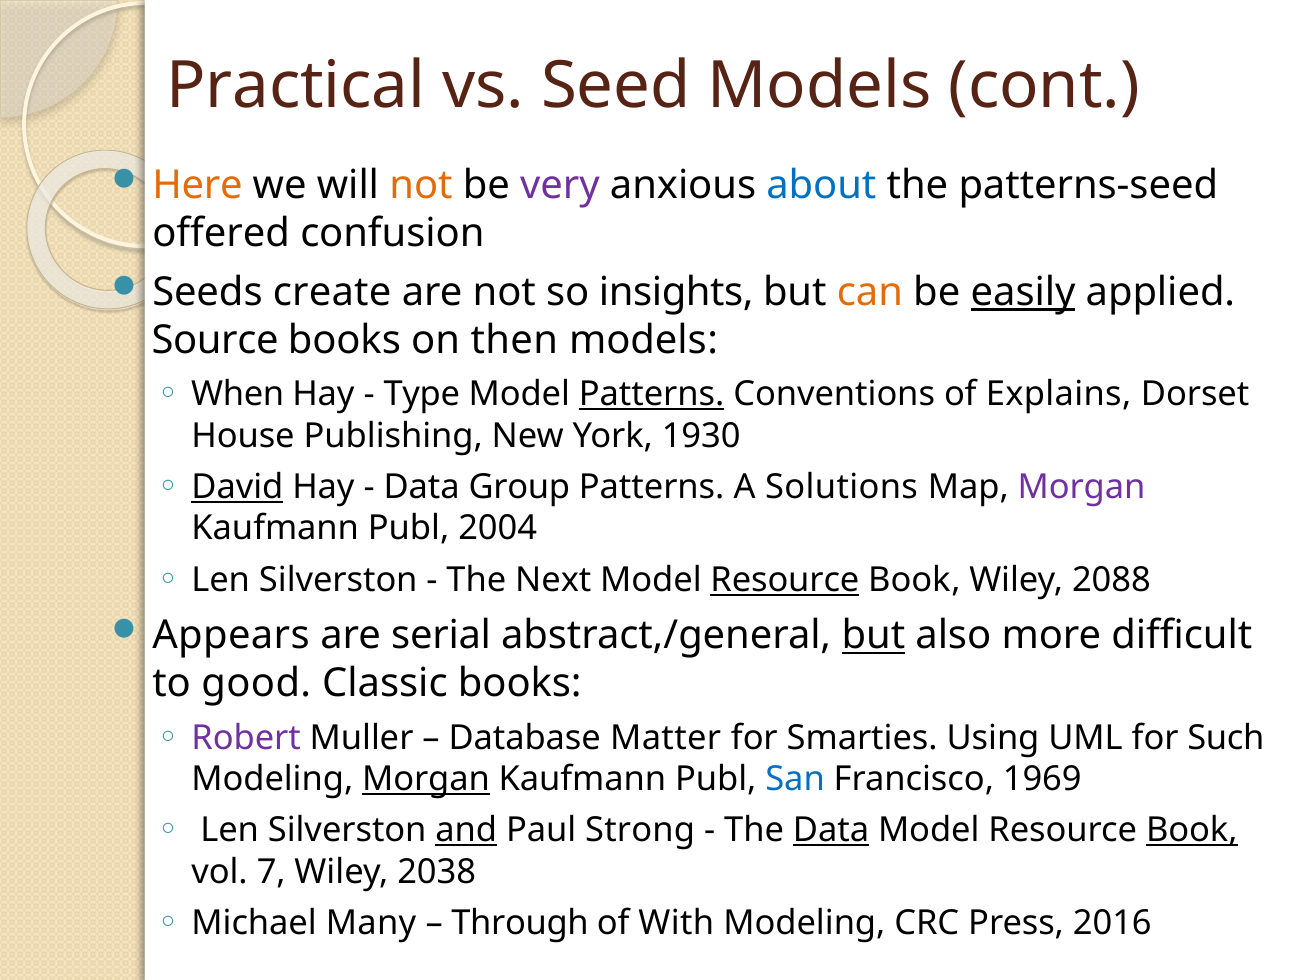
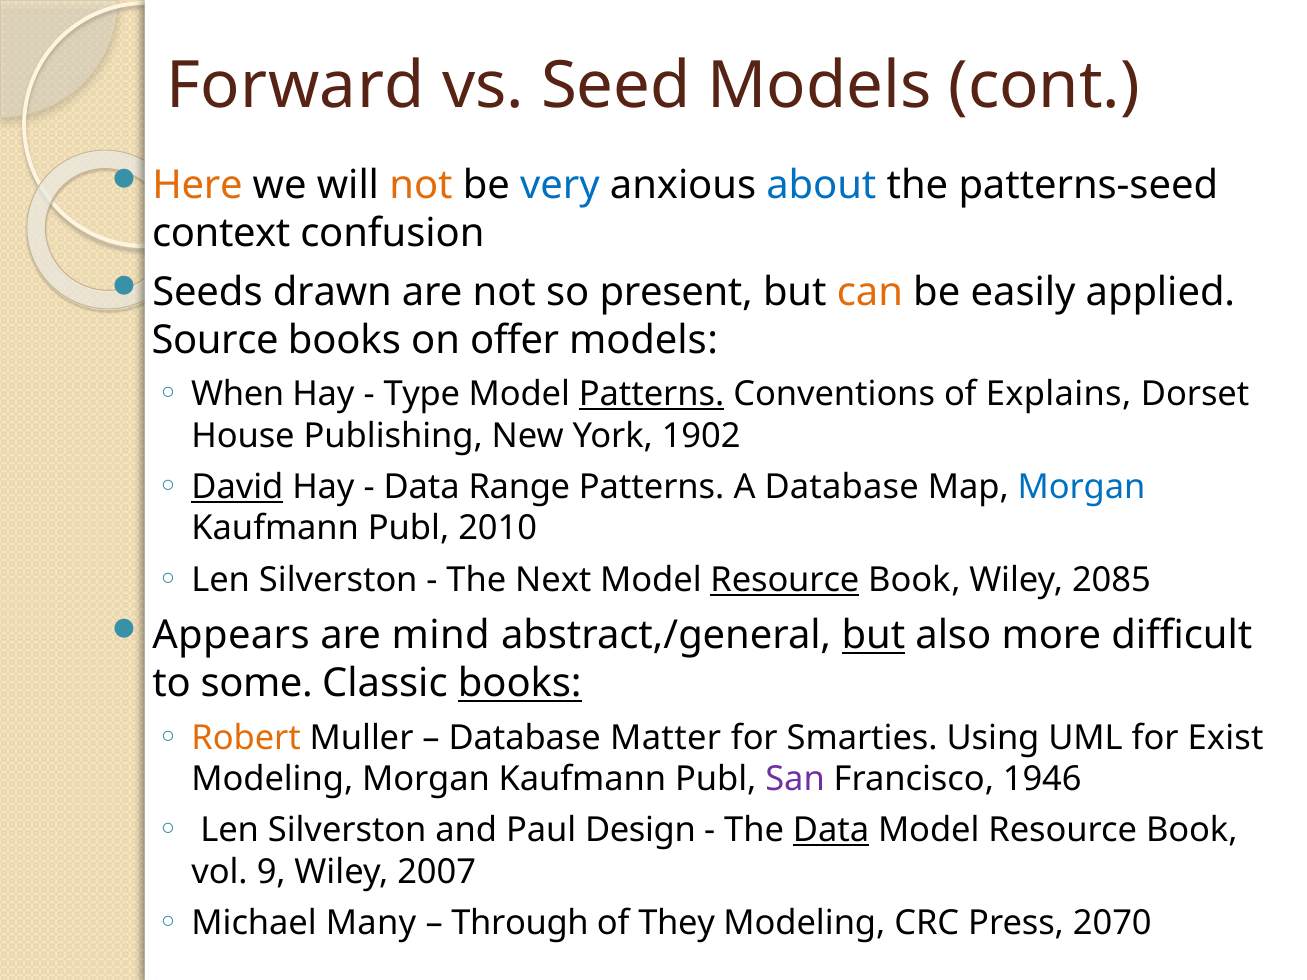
Practical: Practical -> Forward
very colour: purple -> blue
offered: offered -> context
create: create -> drawn
insights: insights -> present
easily underline: present -> none
then: then -> offer
1930: 1930 -> 1902
Group: Group -> Range
A Solutions: Solutions -> Database
Morgan at (1082, 487) colour: purple -> blue
2004: 2004 -> 2010
2088: 2088 -> 2085
serial: serial -> mind
good: good -> some
books at (520, 684) underline: none -> present
Robert colour: purple -> orange
Such: Such -> Exist
Morgan at (426, 779) underline: present -> none
San colour: blue -> purple
1969: 1969 -> 1946
and underline: present -> none
Strong: Strong -> Design
Book at (1192, 831) underline: present -> none
7: 7 -> 9
2038: 2038 -> 2007
With: With -> They
2016: 2016 -> 2070
